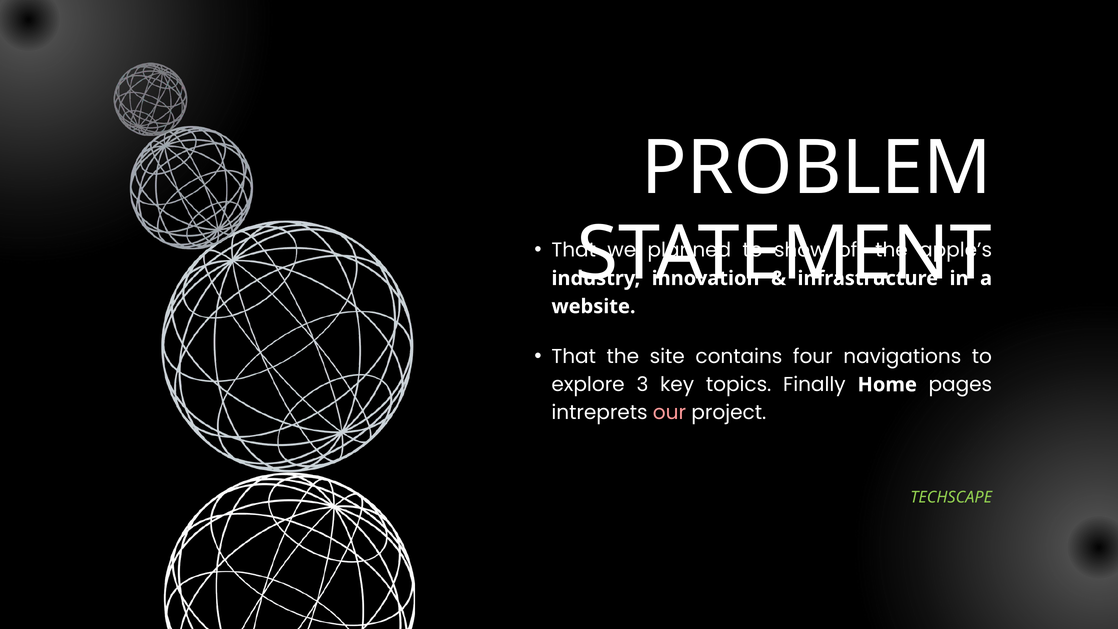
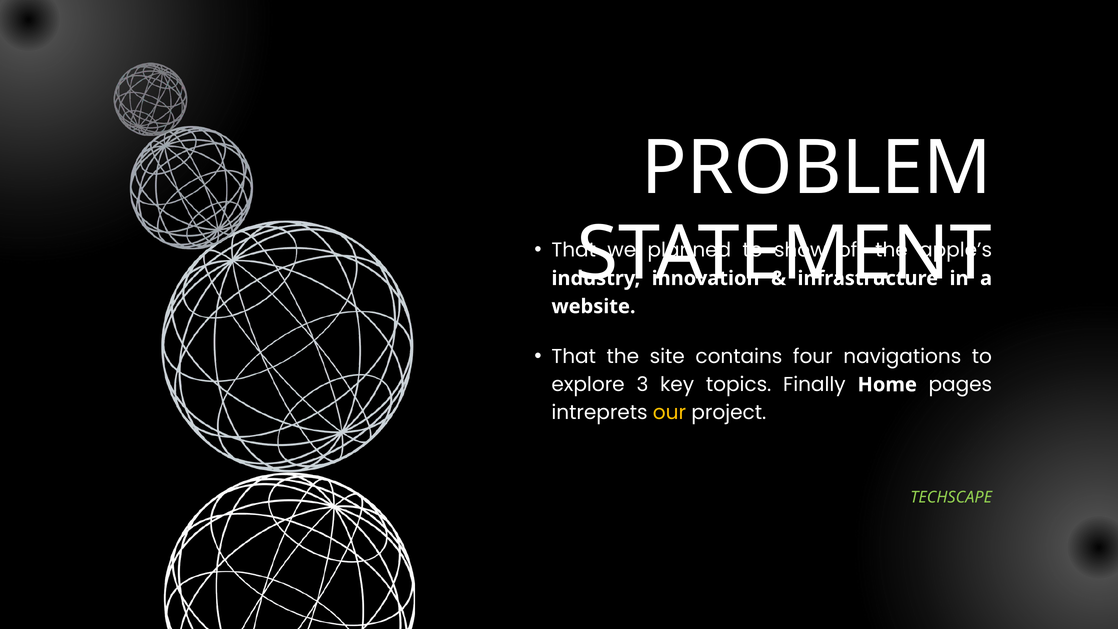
our colour: pink -> yellow
